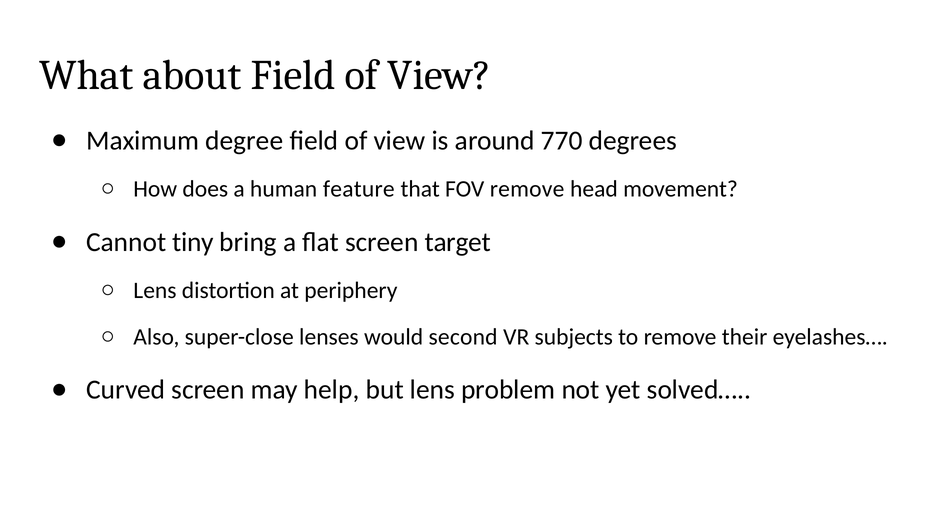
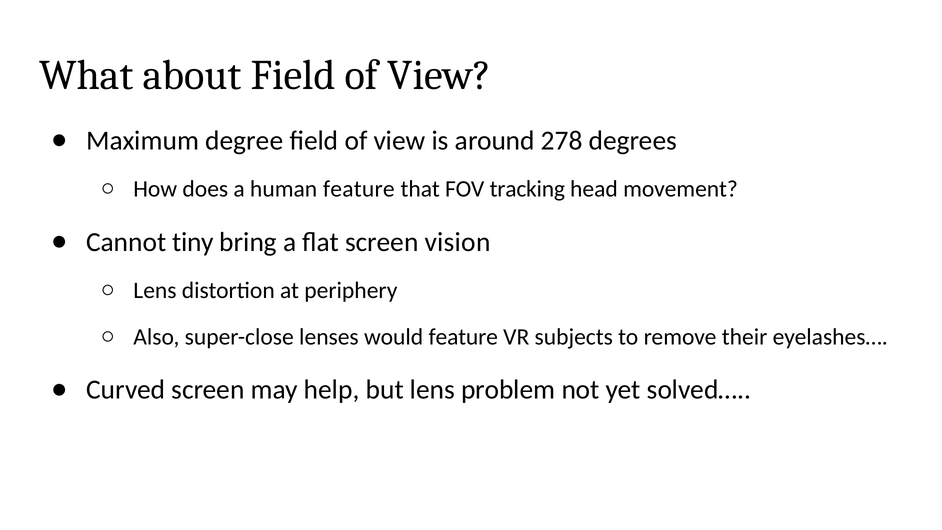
770: 770 -> 278
FOV remove: remove -> tracking
target: target -> vision
would second: second -> feature
